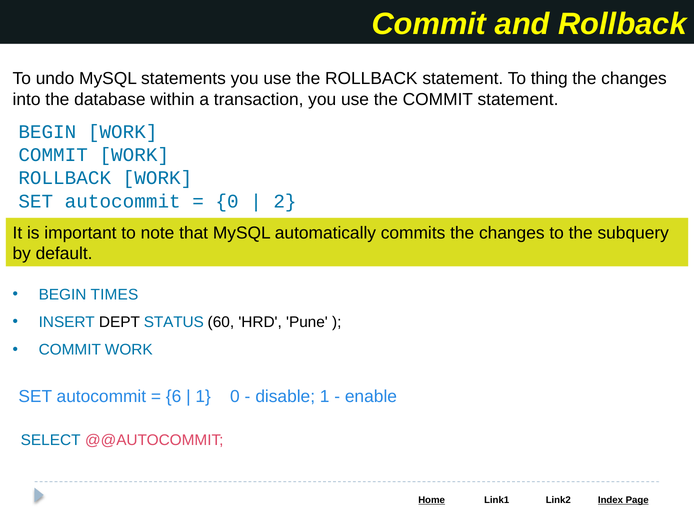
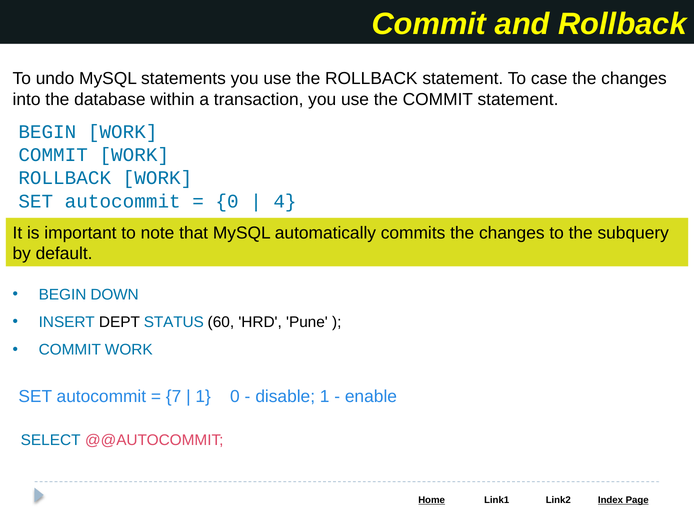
thing: thing -> case
2: 2 -> 4
TIMES: TIMES -> DOWN
6: 6 -> 7
